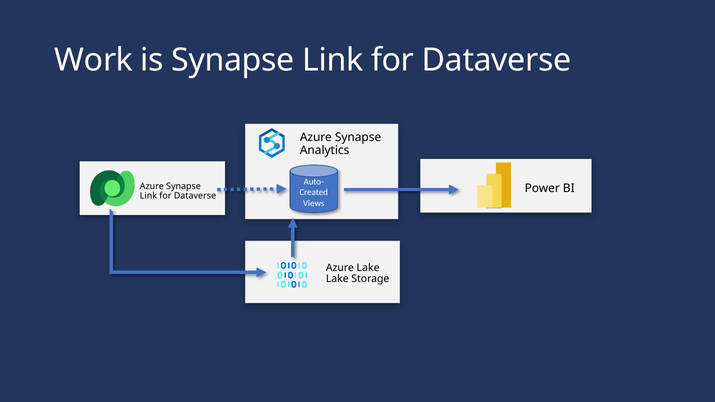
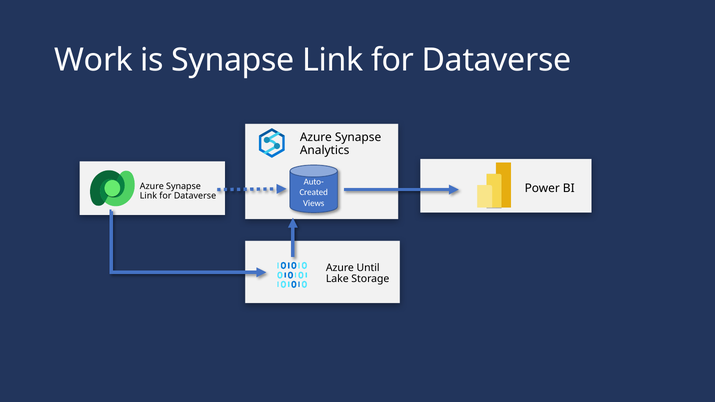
Azure Lake: Lake -> Until
